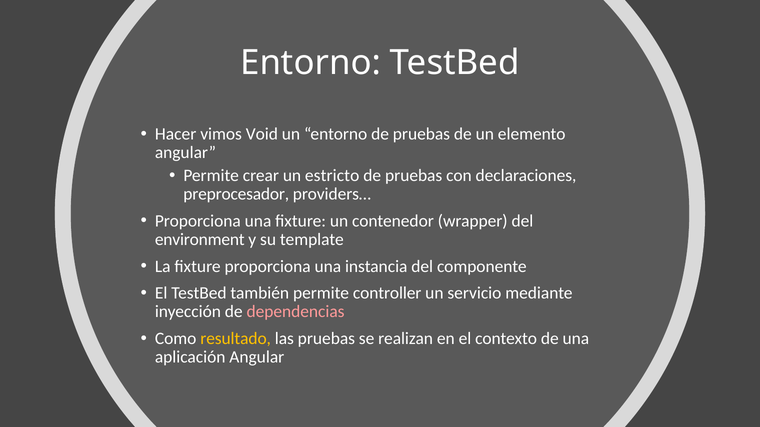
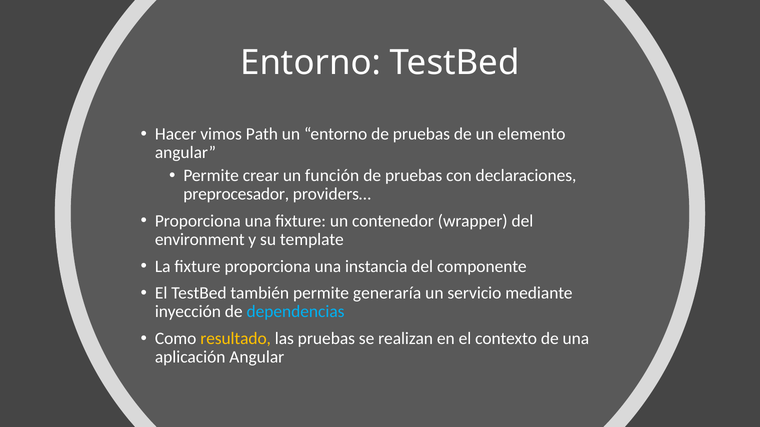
Void: Void -> Path
estricto: estricto -> función
controller: controller -> generaría
dependencias colour: pink -> light blue
